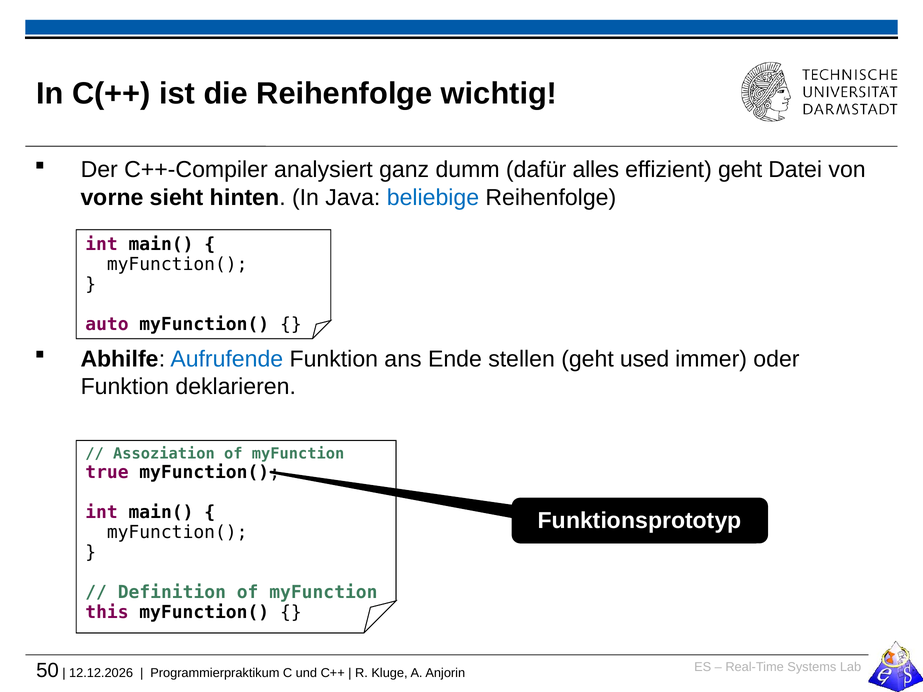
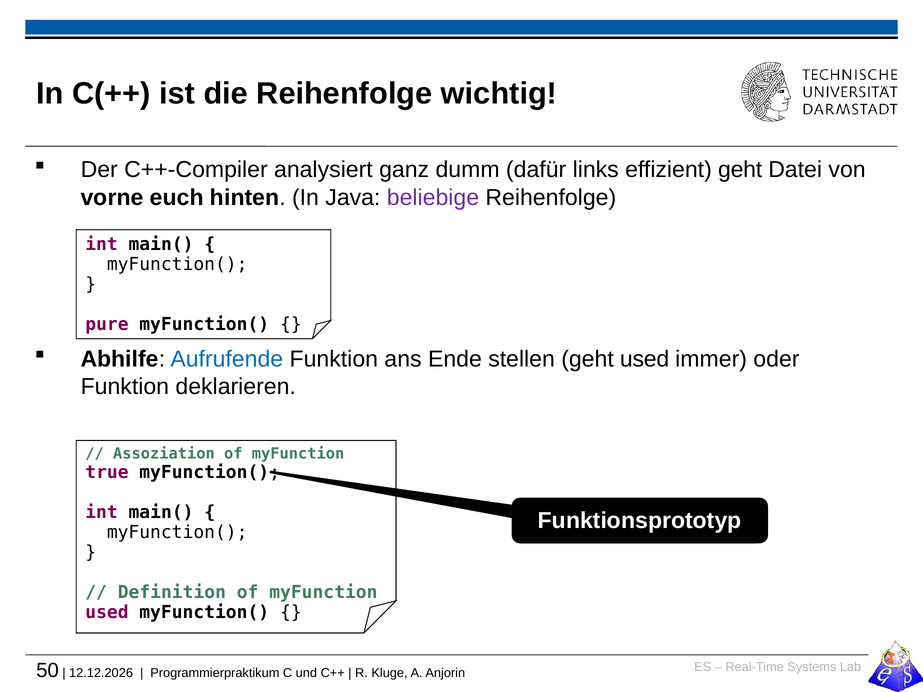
alles: alles -> links
sieht: sieht -> euch
beliebige colour: blue -> purple
auto: auto -> pure
this at (107, 613): this -> used
